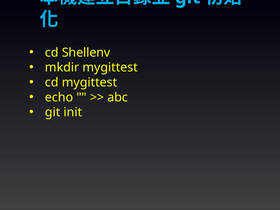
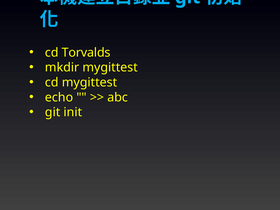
Shellenv: Shellenv -> Torvalds
